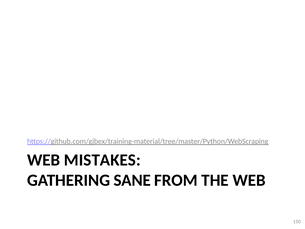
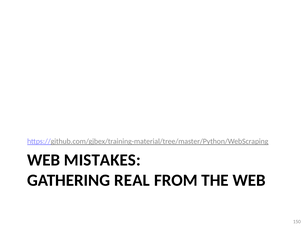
SANE: SANE -> REAL
